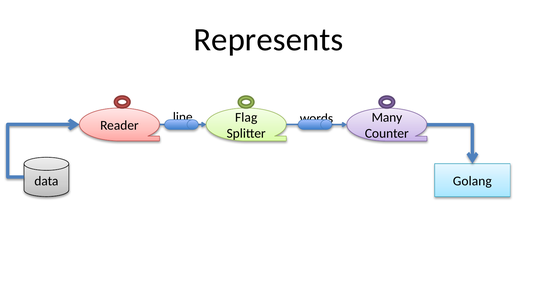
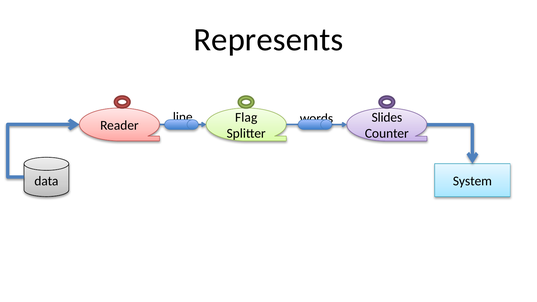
Many: Many -> Slides
Golang: Golang -> System
